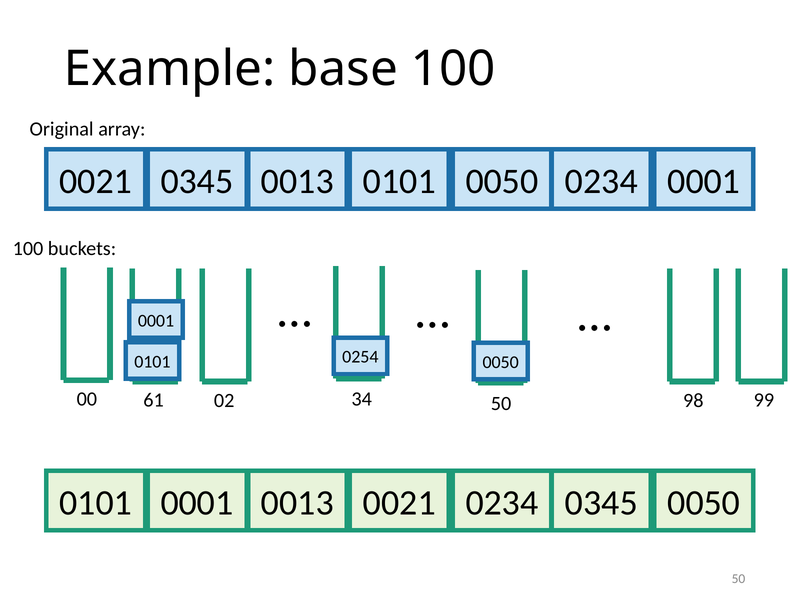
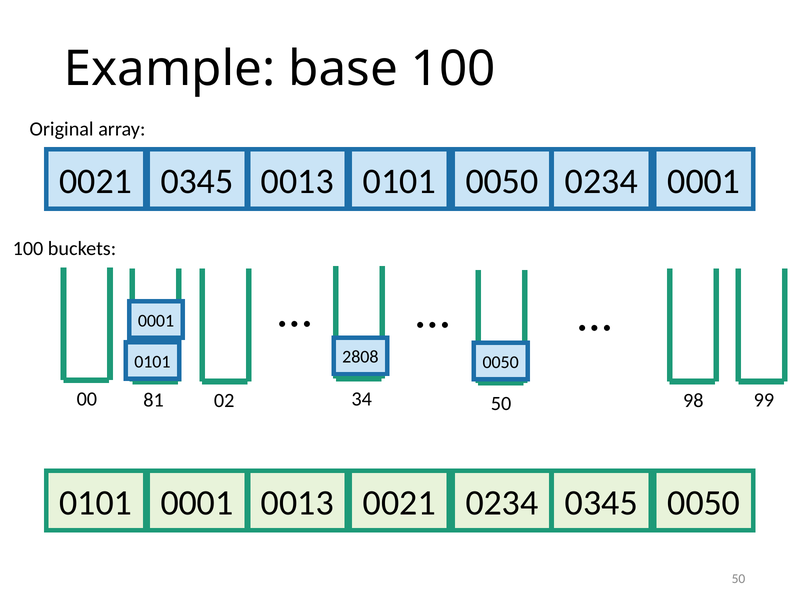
0254: 0254 -> 2808
61: 61 -> 81
